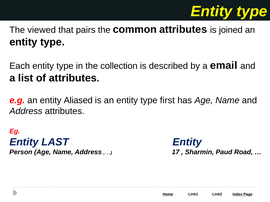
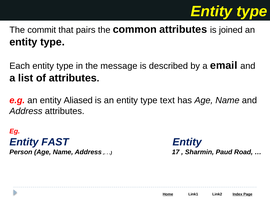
viewed: viewed -> commit
collection: collection -> message
first: first -> text
LAST: LAST -> FAST
